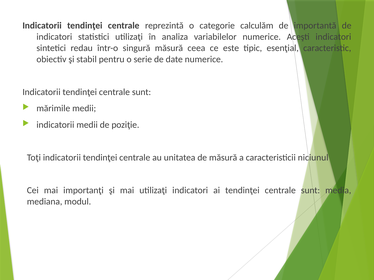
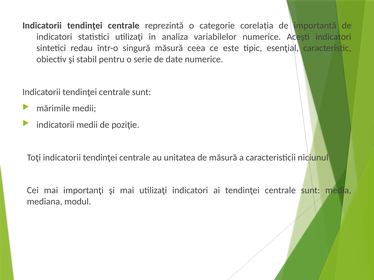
calculăm: calculăm -> corelația
